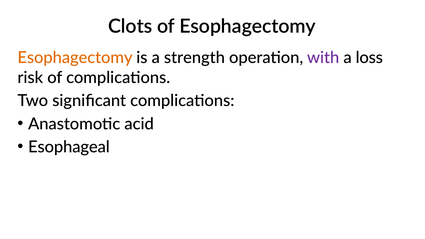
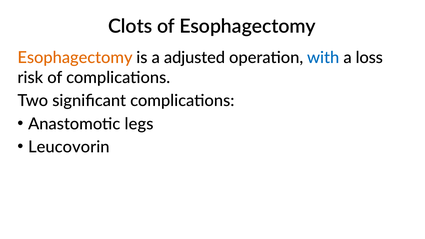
strength: strength -> adjusted
with colour: purple -> blue
acid: acid -> legs
Esophageal: Esophageal -> Leucovorin
